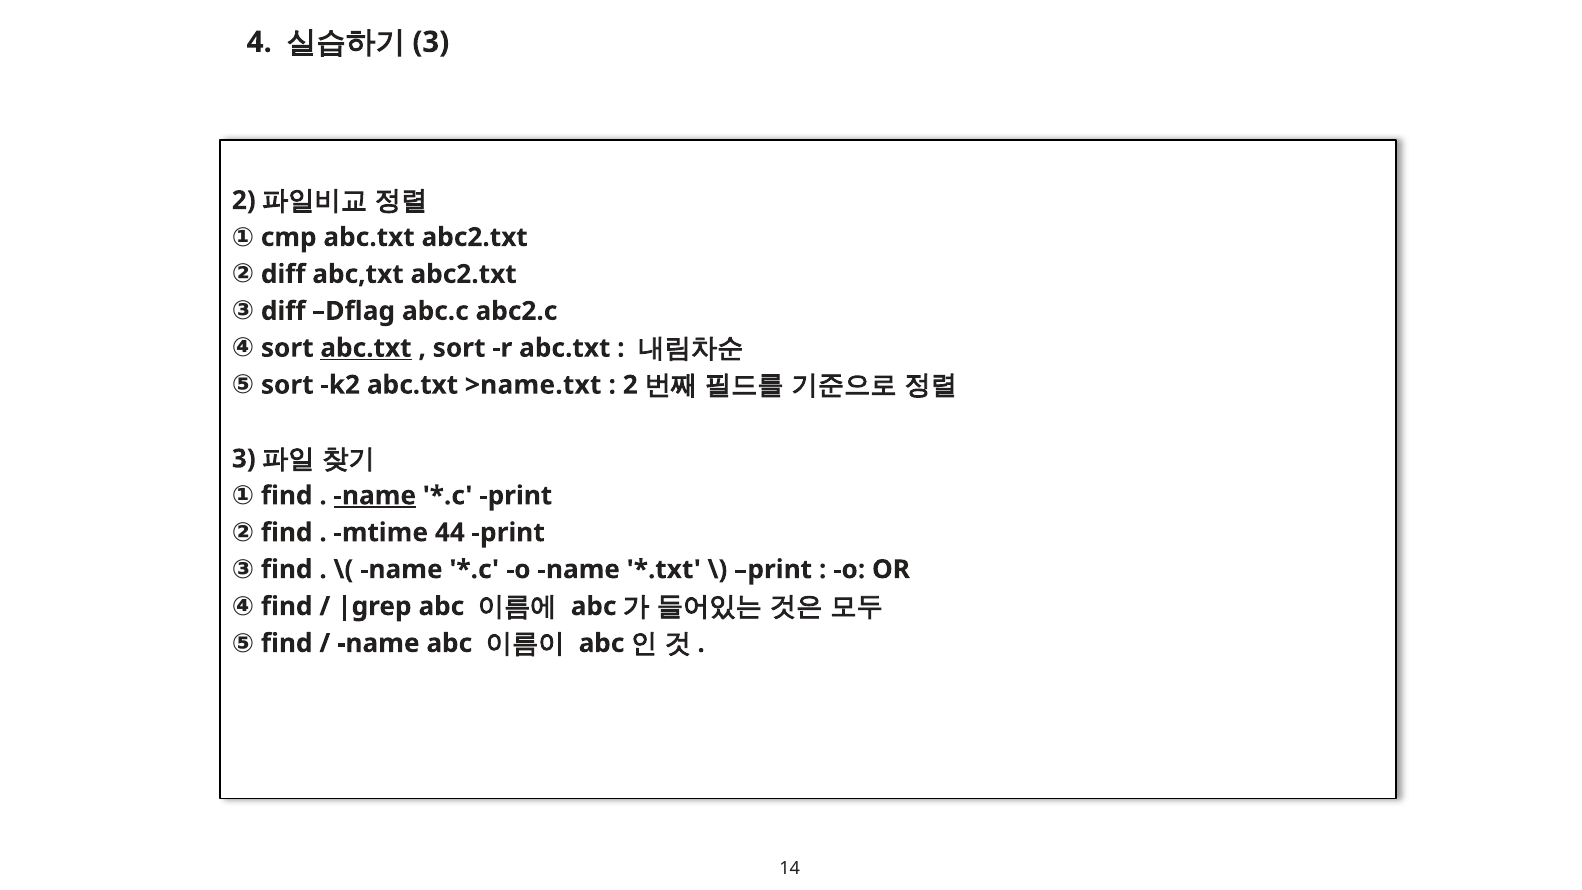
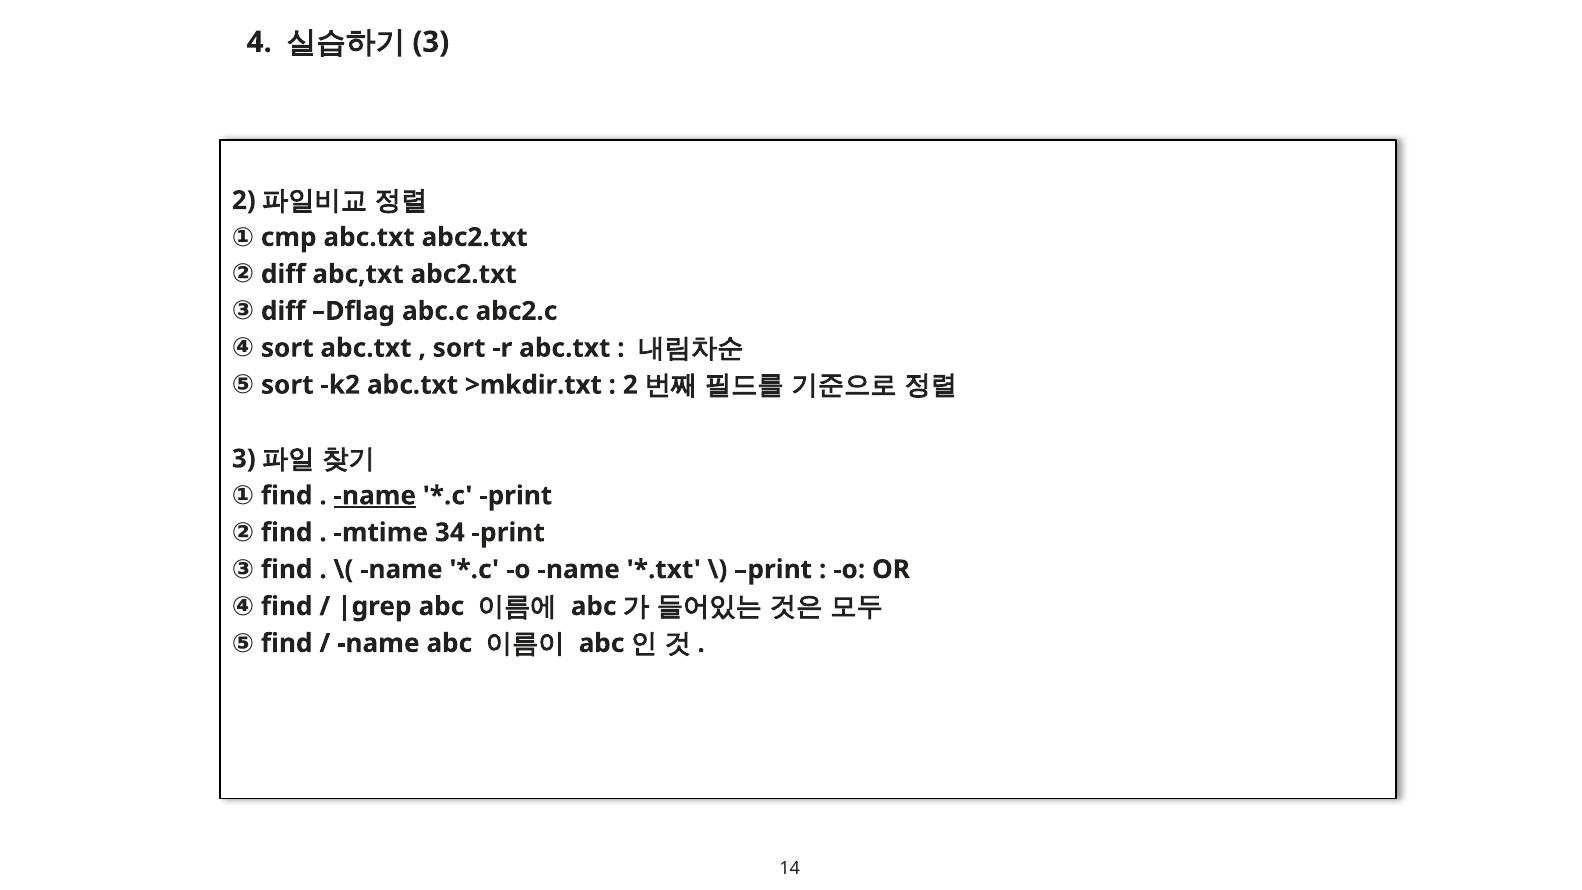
abc.txt at (366, 348) underline: present -> none
>name.txt: >name.txt -> >mkdir.txt
44: 44 -> 34
